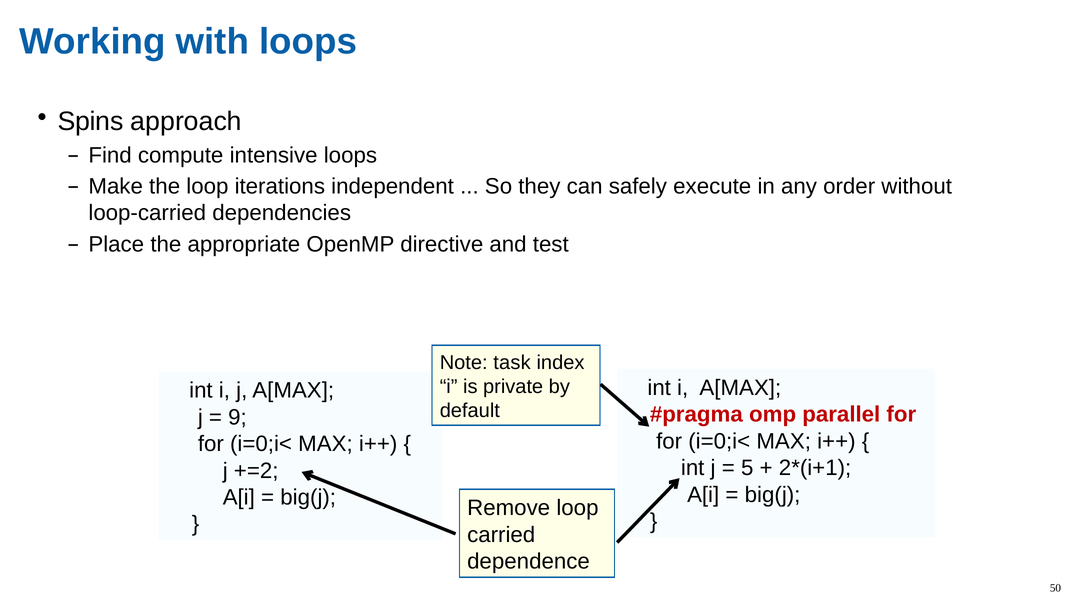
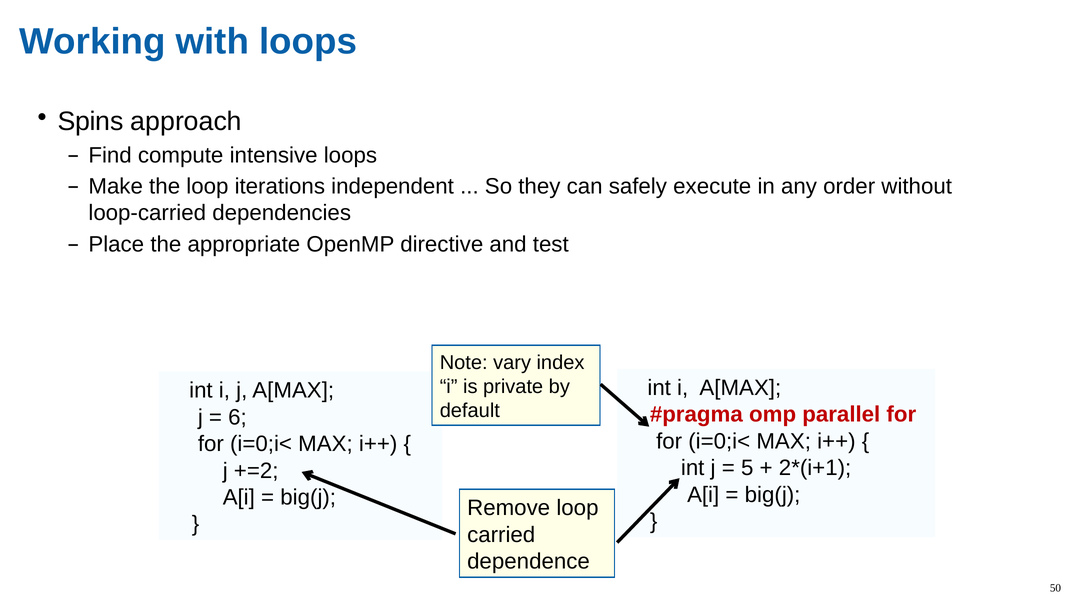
task: task -> vary
9: 9 -> 6
